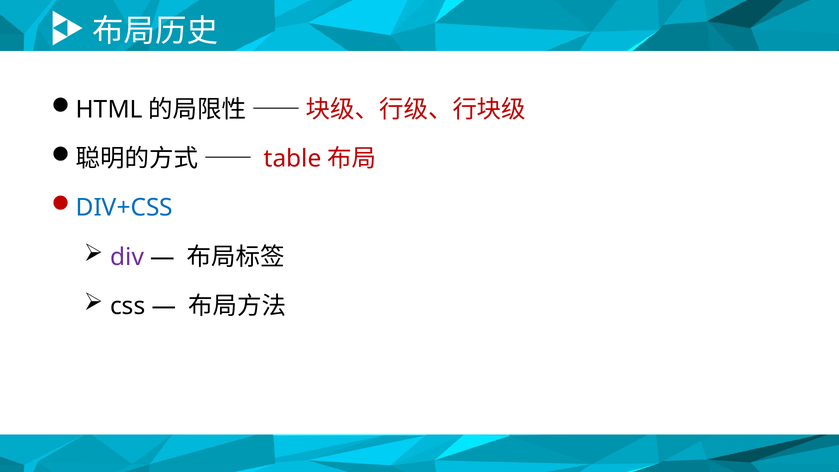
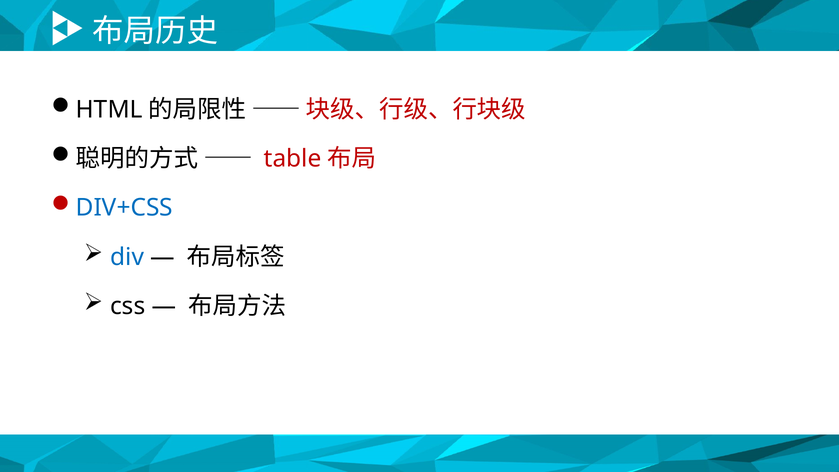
div colour: purple -> blue
